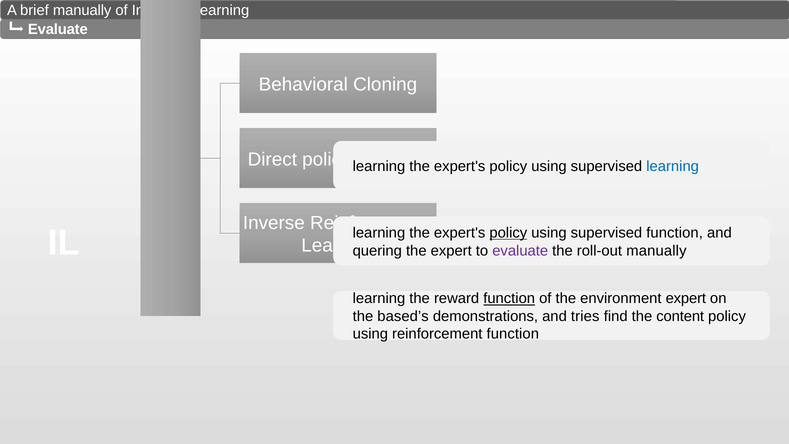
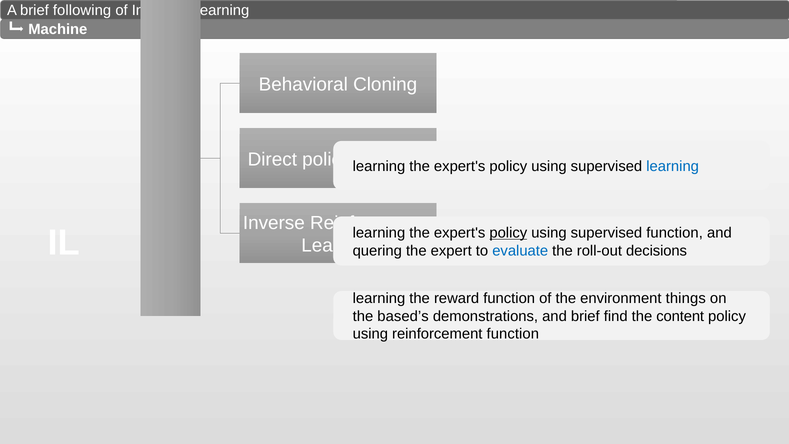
brief manually: manually -> following
Evaluate at (58, 29): Evaluate -> Machine
evaluate at (520, 251) colour: purple -> blue
roll-out manually: manually -> decisions
function at (509, 298) underline: present -> none
environment expert: expert -> things
and tries: tries -> brief
